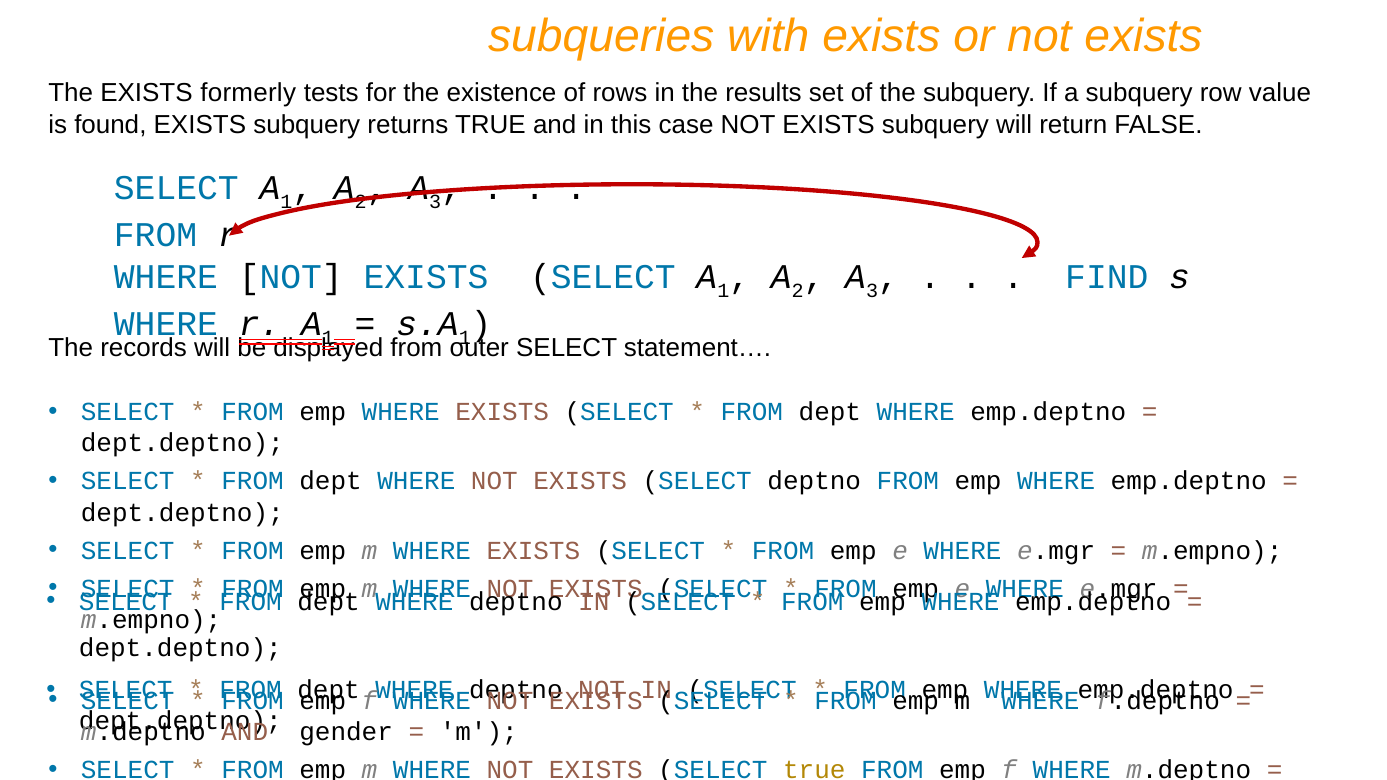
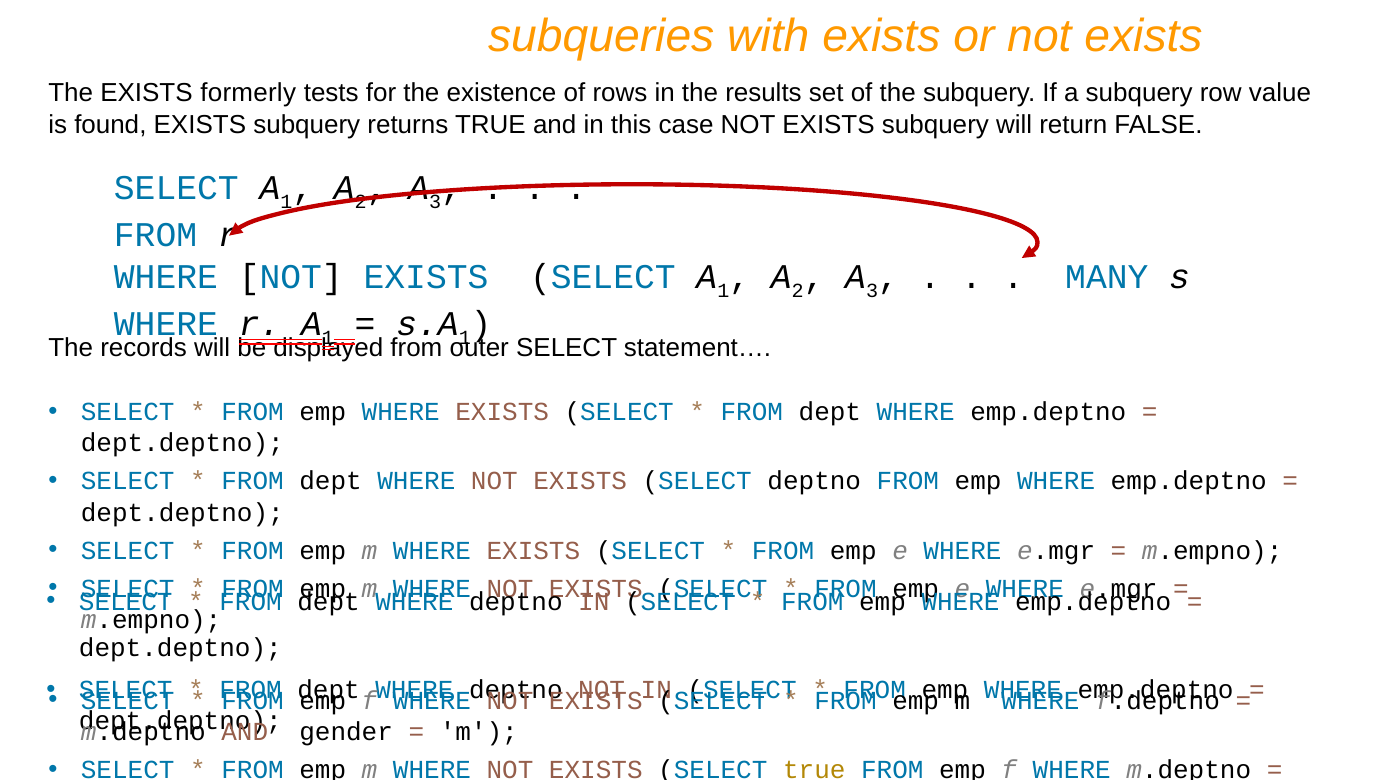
FIND: FIND -> MANY
